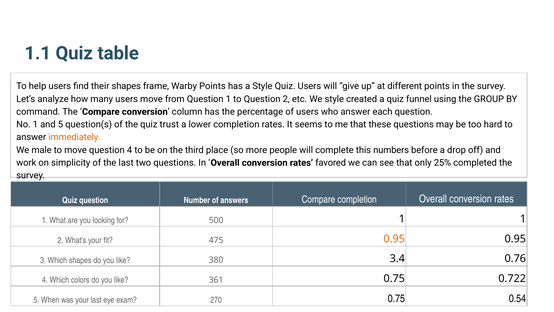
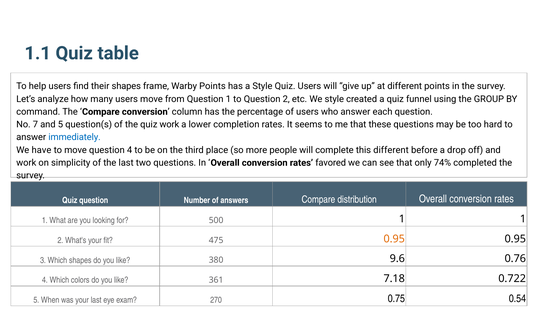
No 1: 1 -> 7
quiz trust: trust -> work
immediately colour: orange -> blue
male: male -> have
this numbers: numbers -> different
25%: 25% -> 74%
Compare completion: completion -> distribution
3.4: 3.4 -> 9.6
361 0.75: 0.75 -> 7.18
